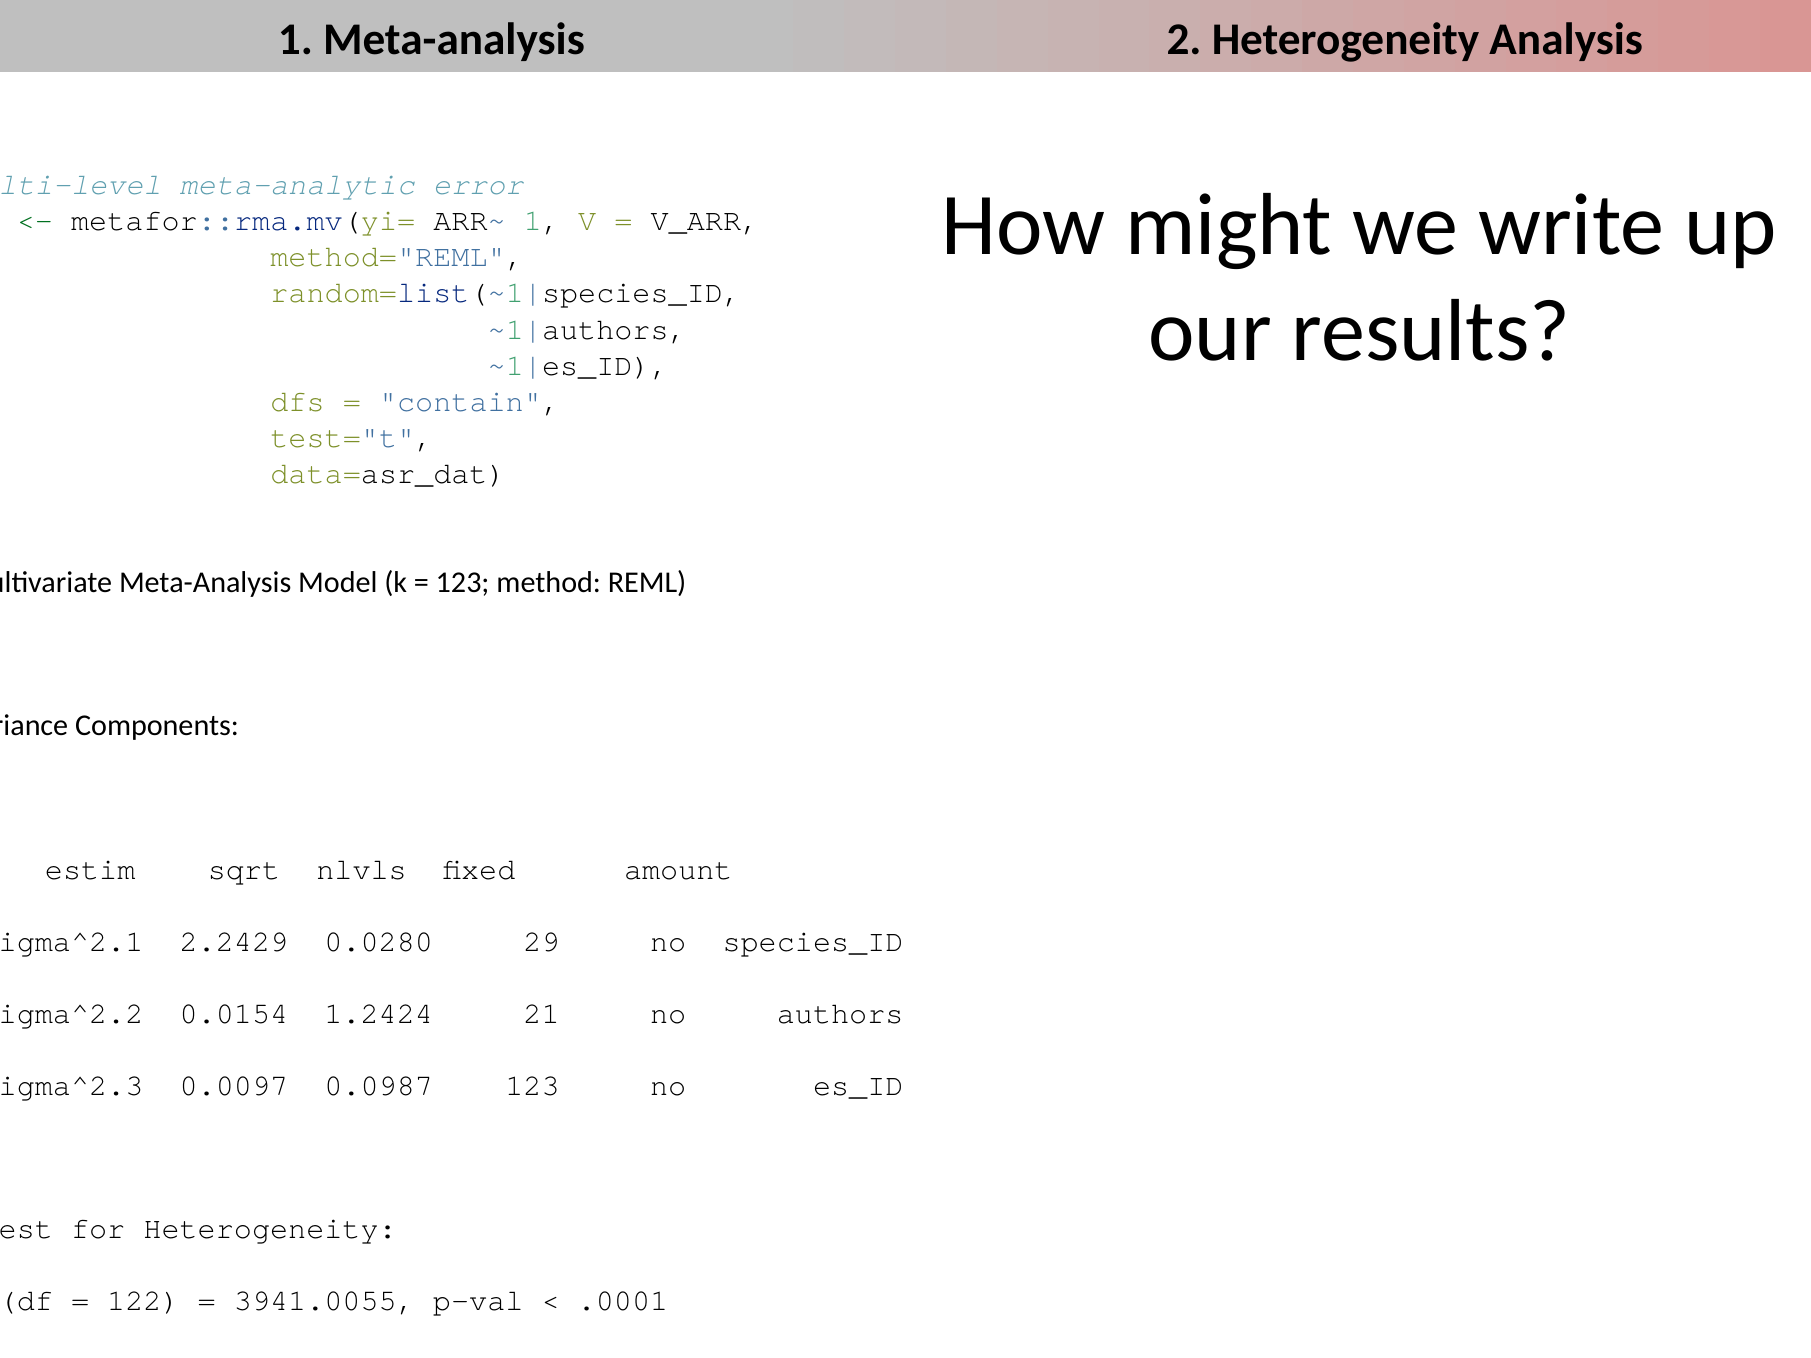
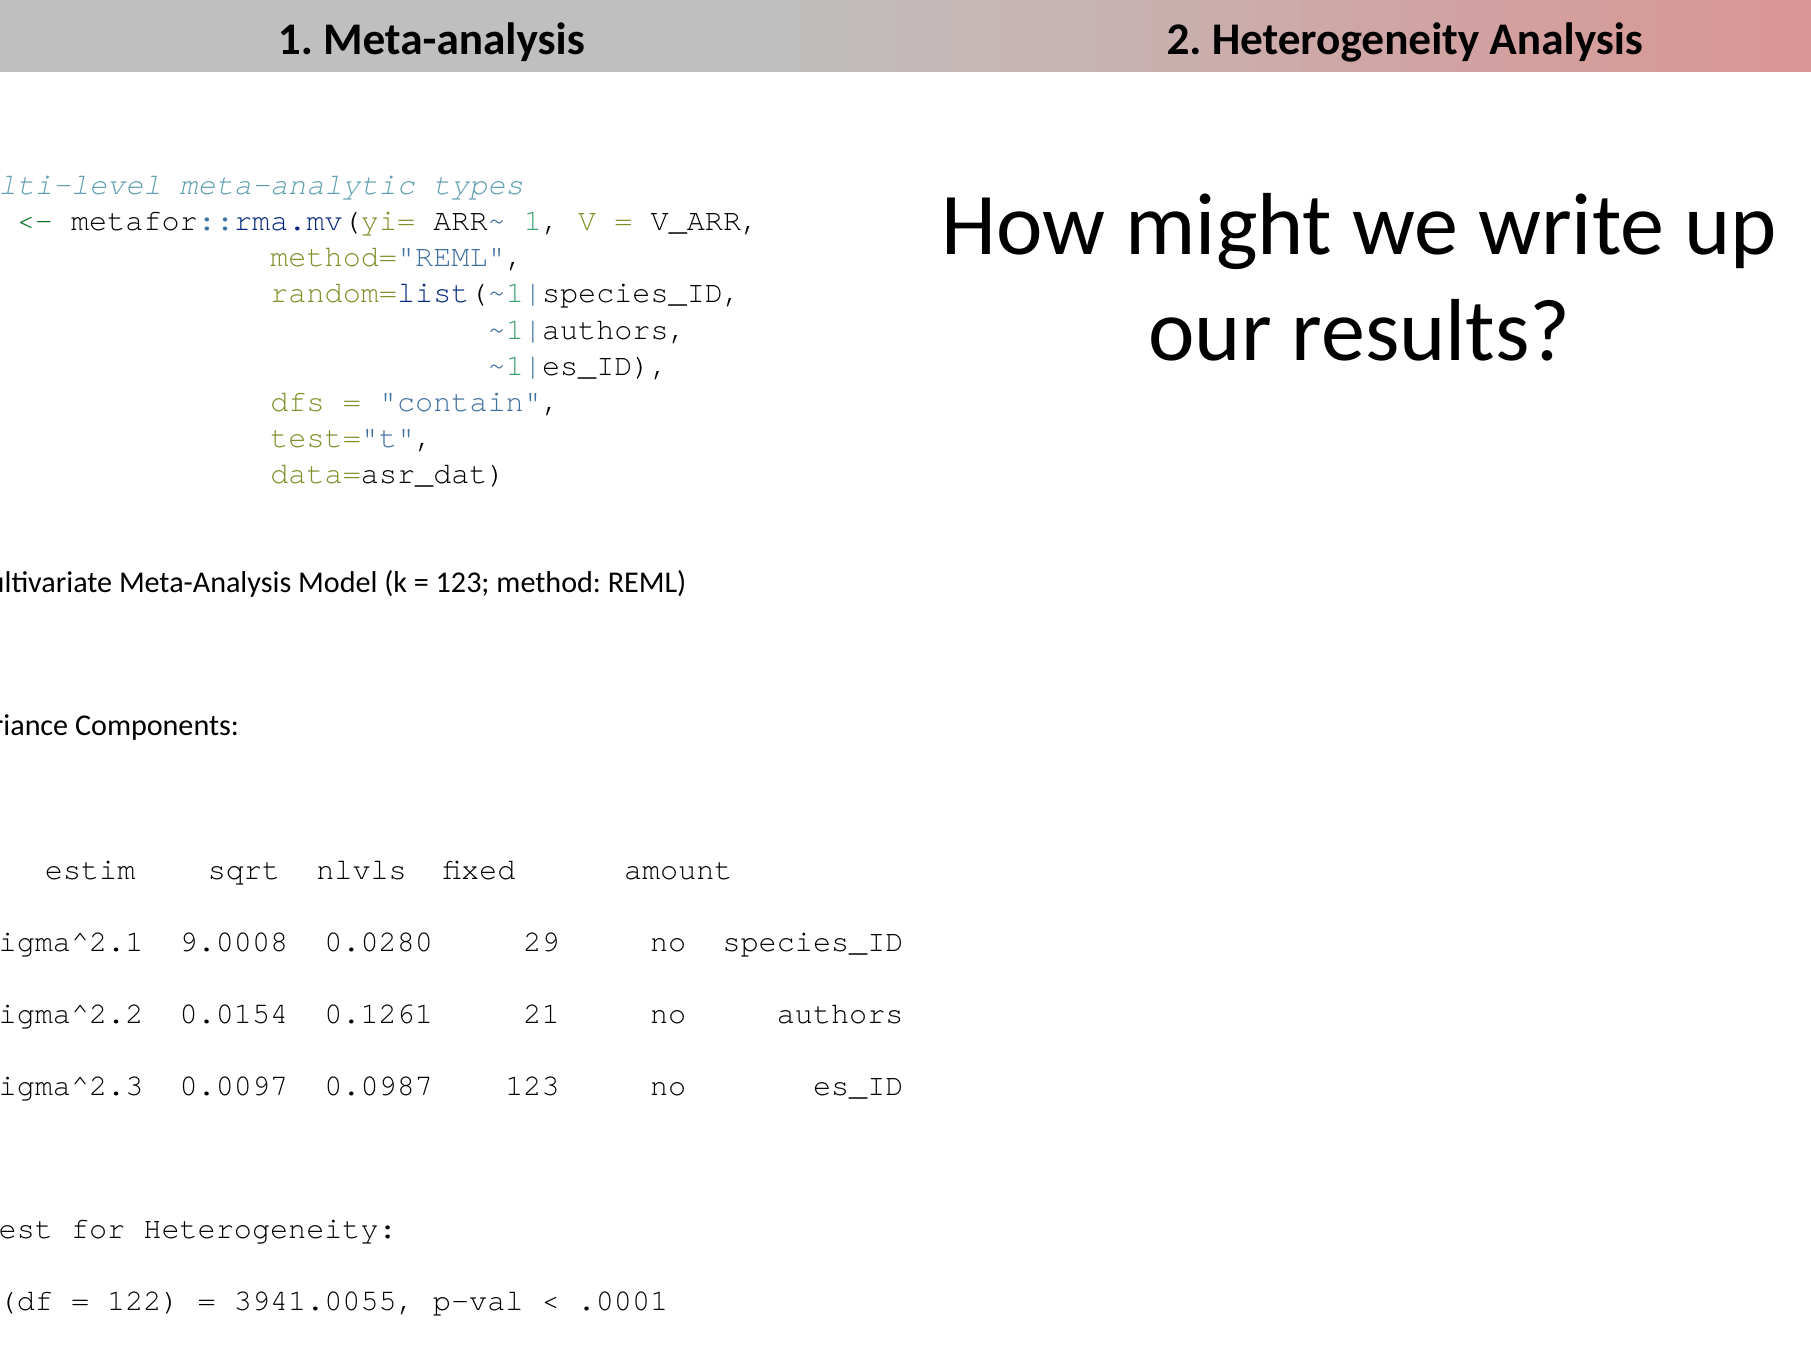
error: error -> types
2.2429: 2.2429 -> 9.0008
1.2424: 1.2424 -> 0.1261
